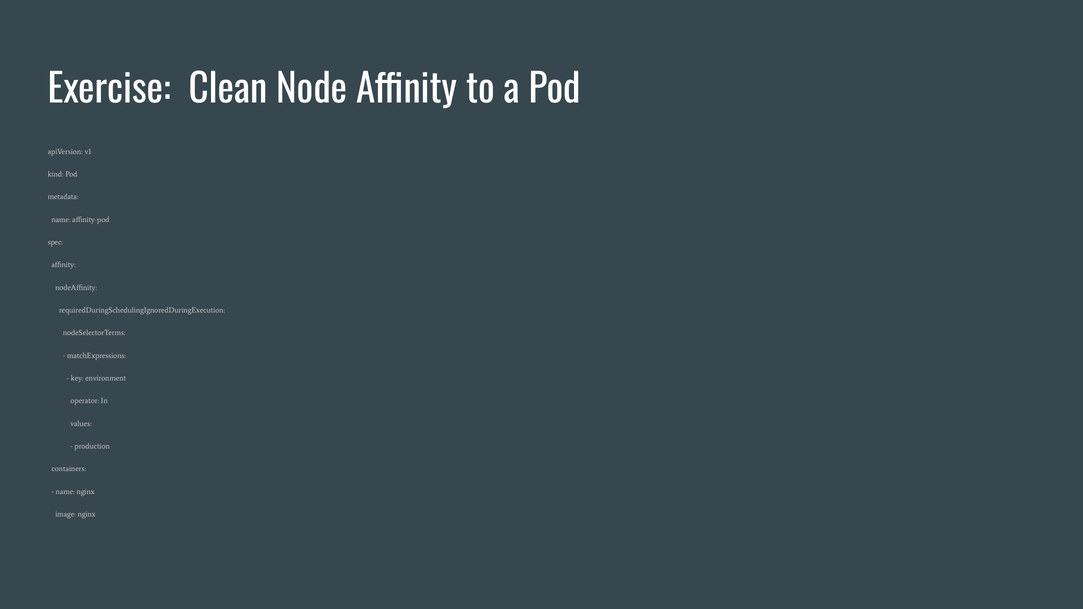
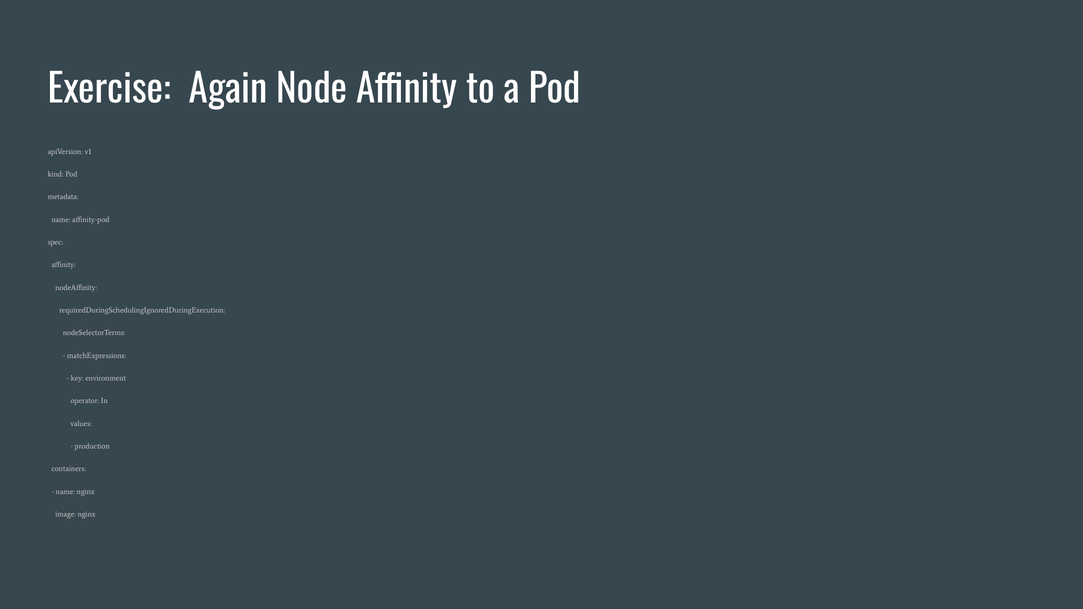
Clean: Clean -> Again
